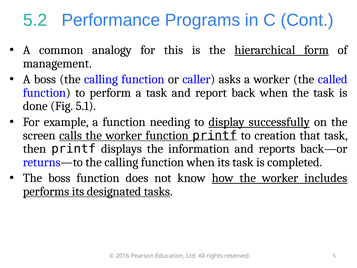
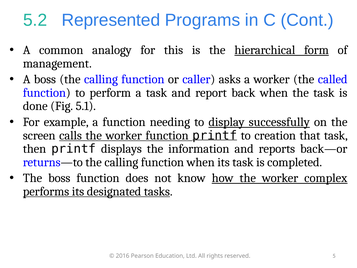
Performance: Performance -> Represented
includes: includes -> complex
